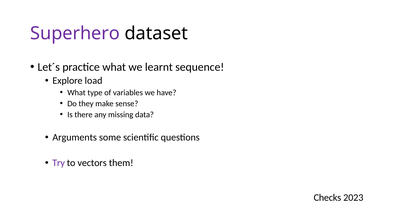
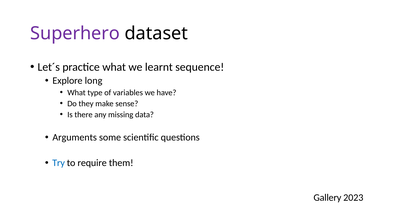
load: load -> long
Try colour: purple -> blue
vectors: vectors -> require
Checks: Checks -> Gallery
